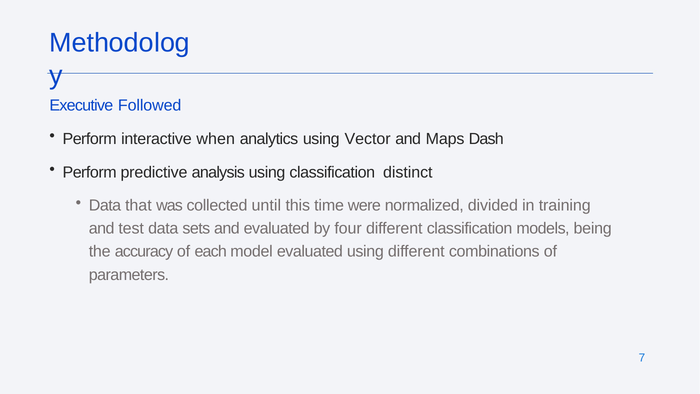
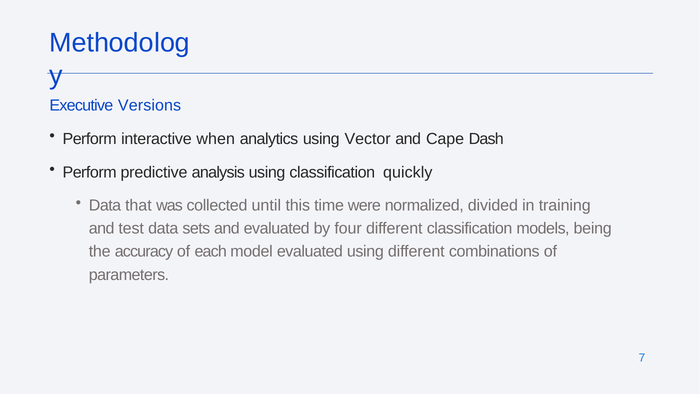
Followed: Followed -> Versions
Maps: Maps -> Cape
distinct: distinct -> quickly
